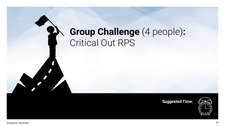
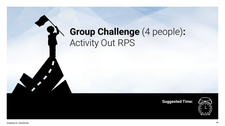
Critical: Critical -> Activity
